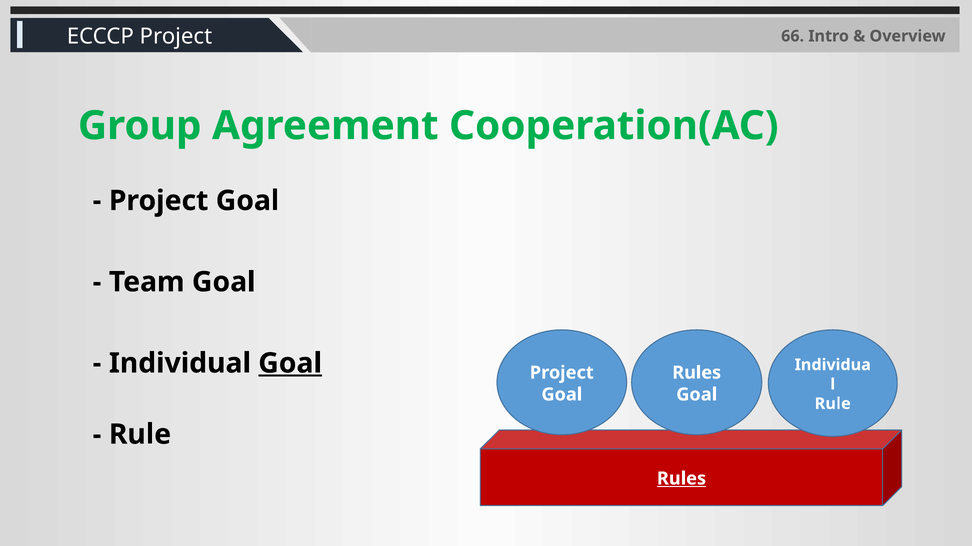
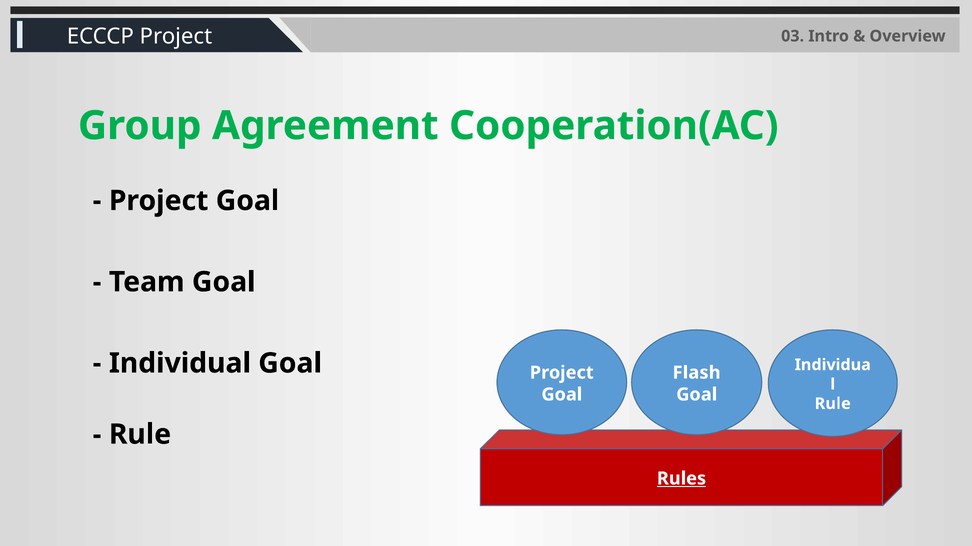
66: 66 -> 03
Goal at (290, 364) underline: present -> none
Rules at (697, 373): Rules -> Flash
